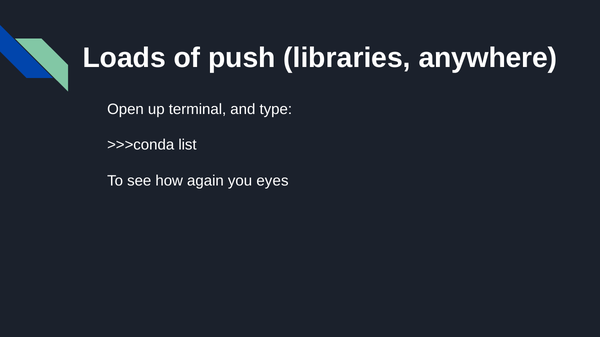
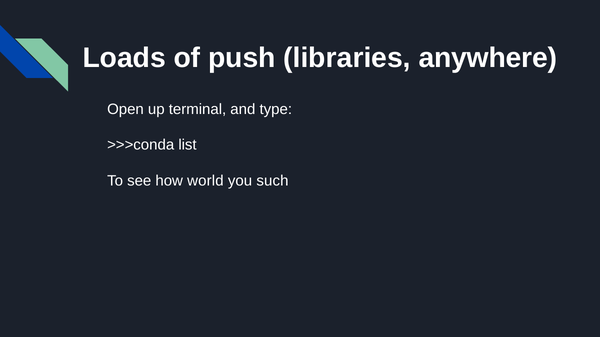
again: again -> world
eyes: eyes -> such
